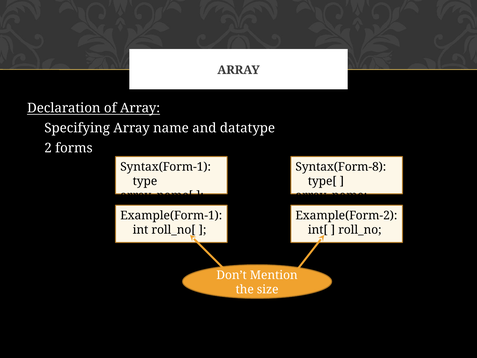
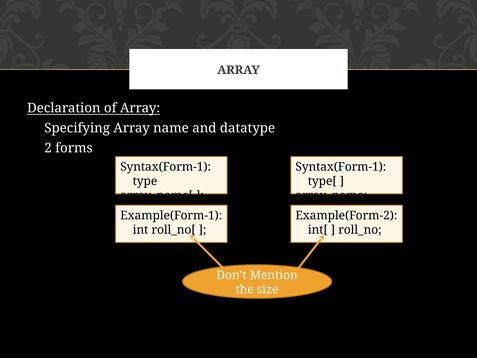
Syntax(Form-8 at (341, 167): Syntax(Form-8 -> Syntax(Form-1
